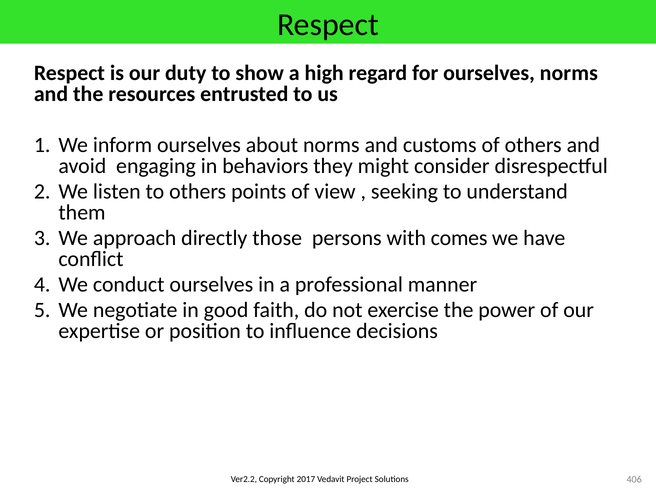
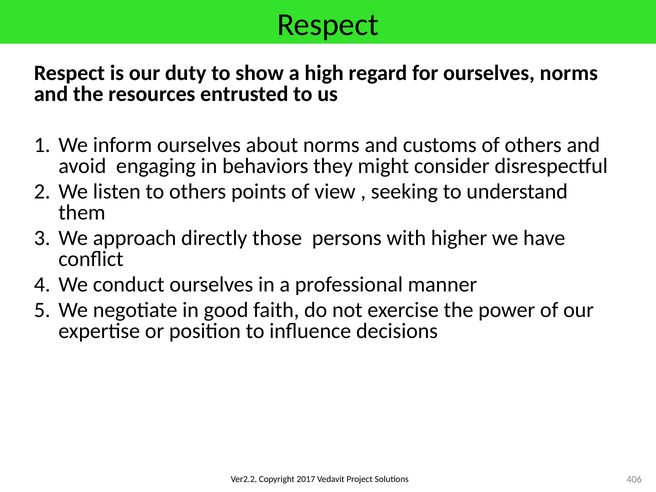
comes: comes -> higher
